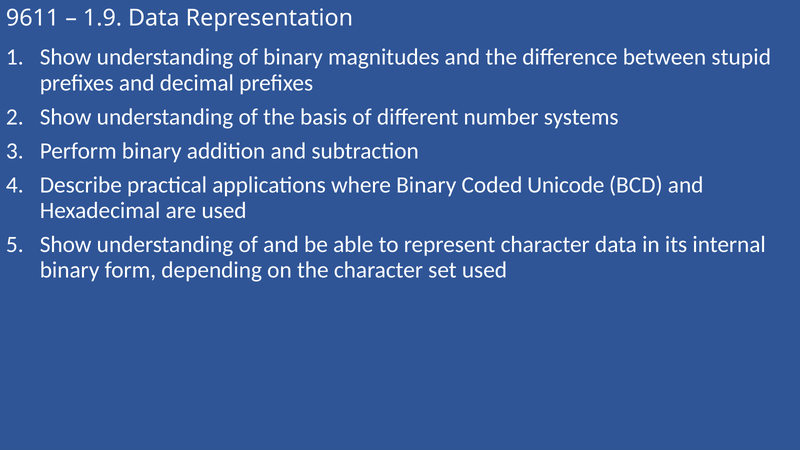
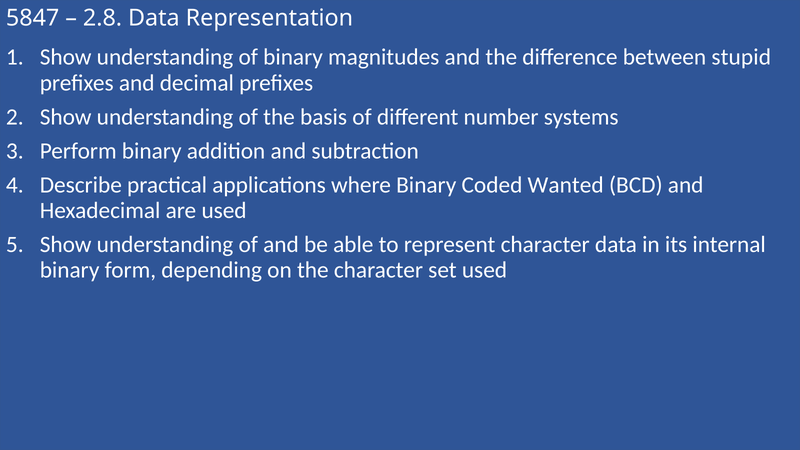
9611: 9611 -> 5847
1.9: 1.9 -> 2.8
Unicode: Unicode -> Wanted
